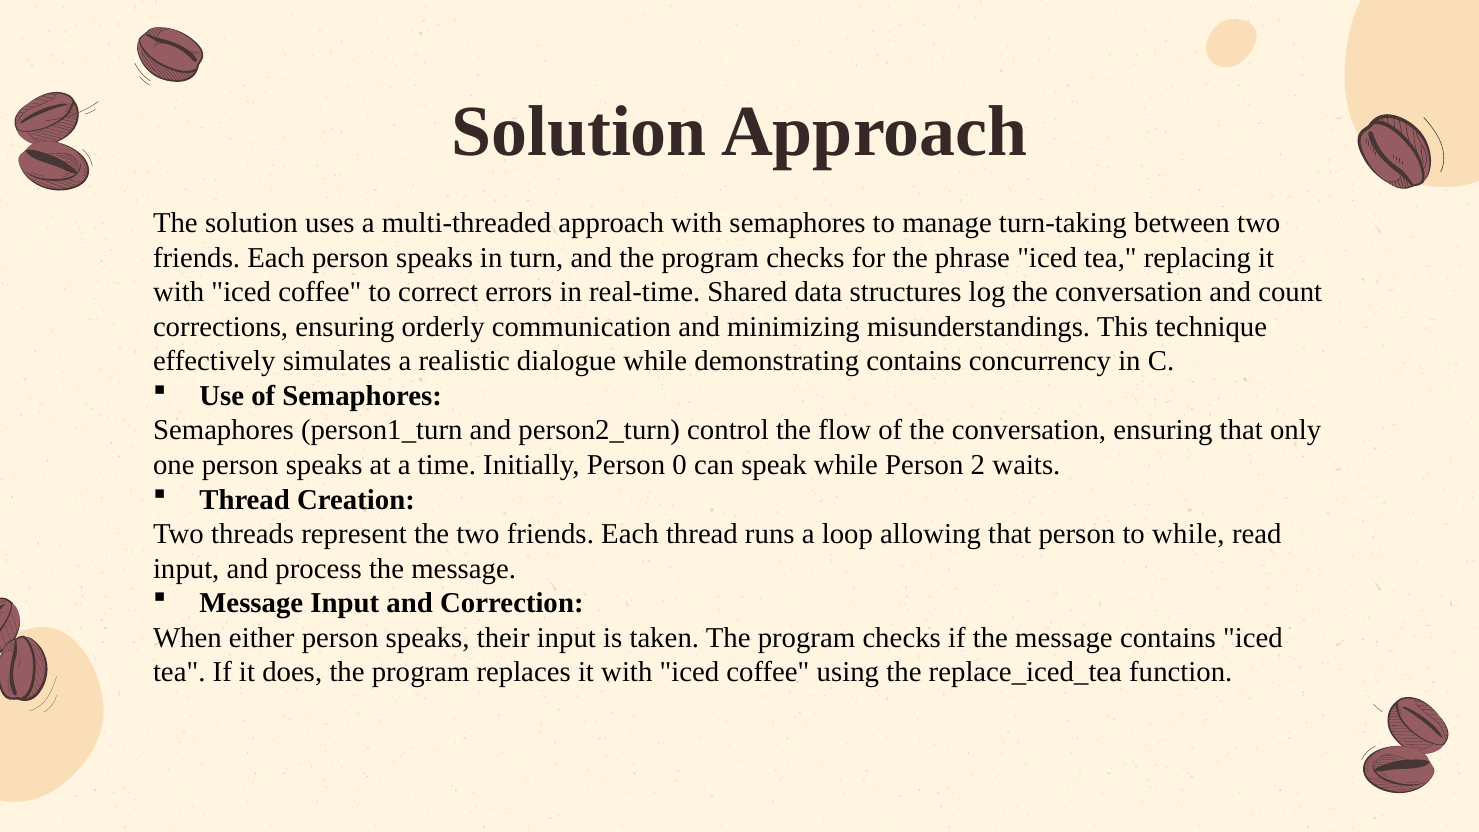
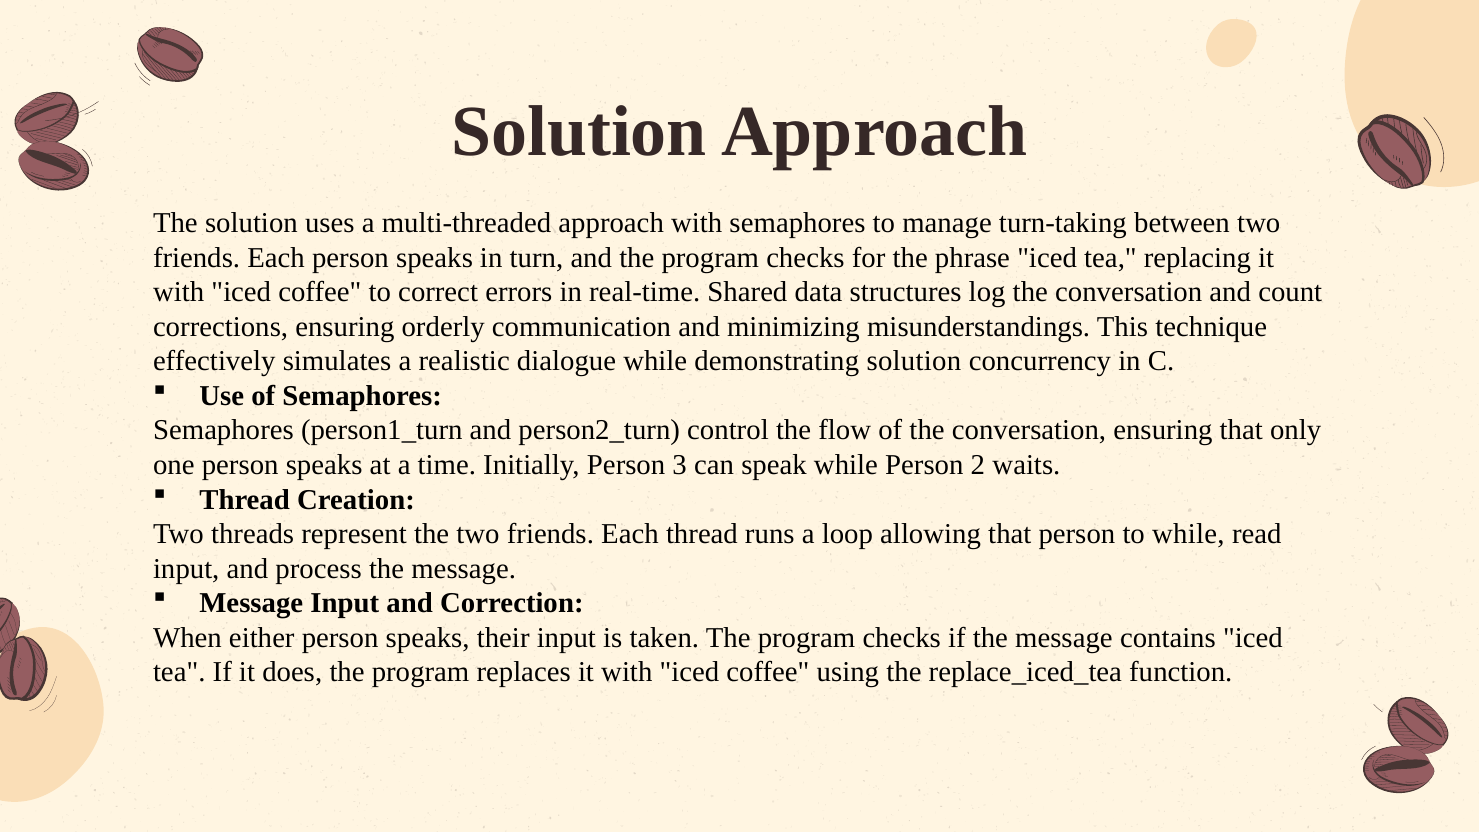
demonstrating contains: contains -> solution
0: 0 -> 3
